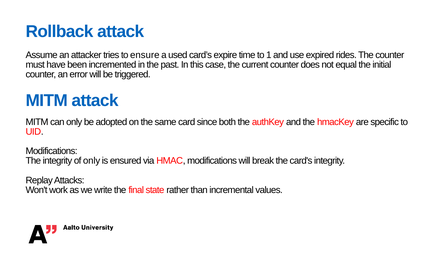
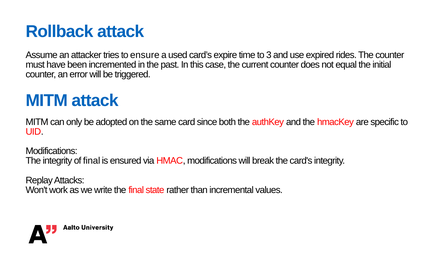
1: 1 -> 3
of only: only -> final
